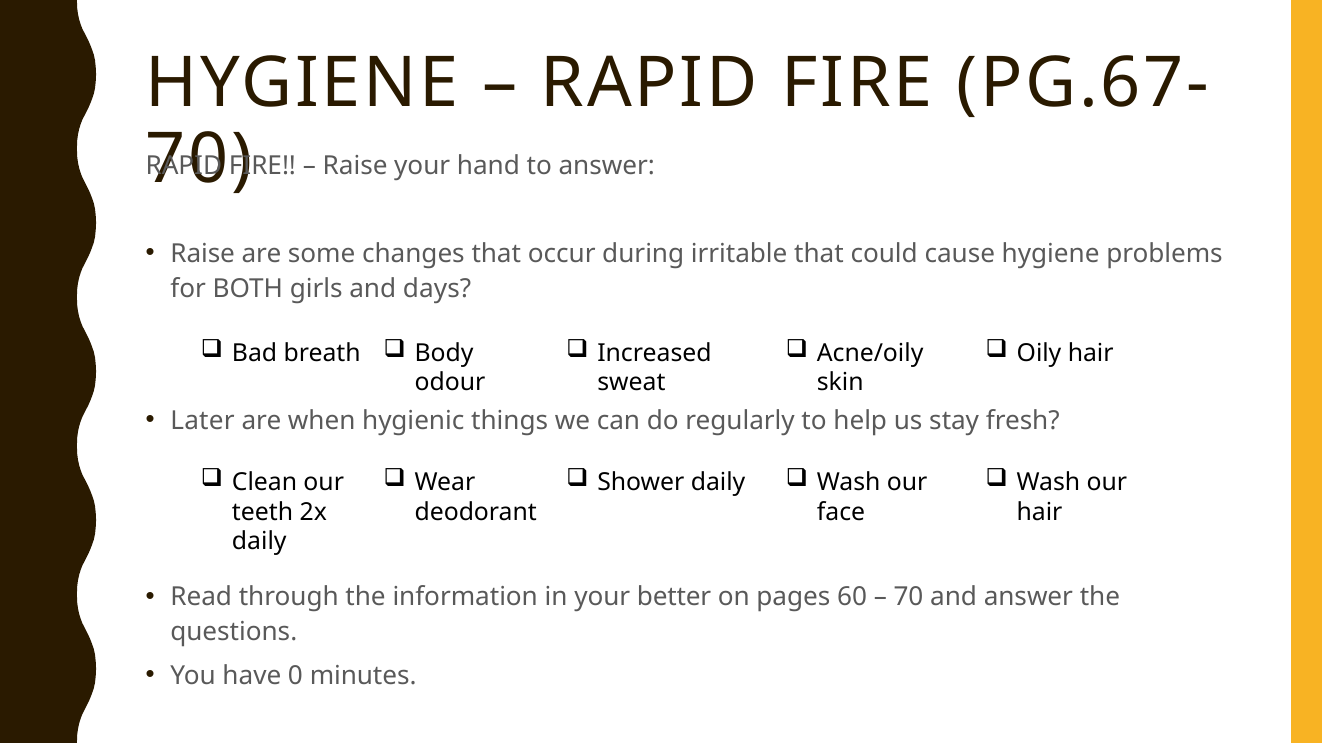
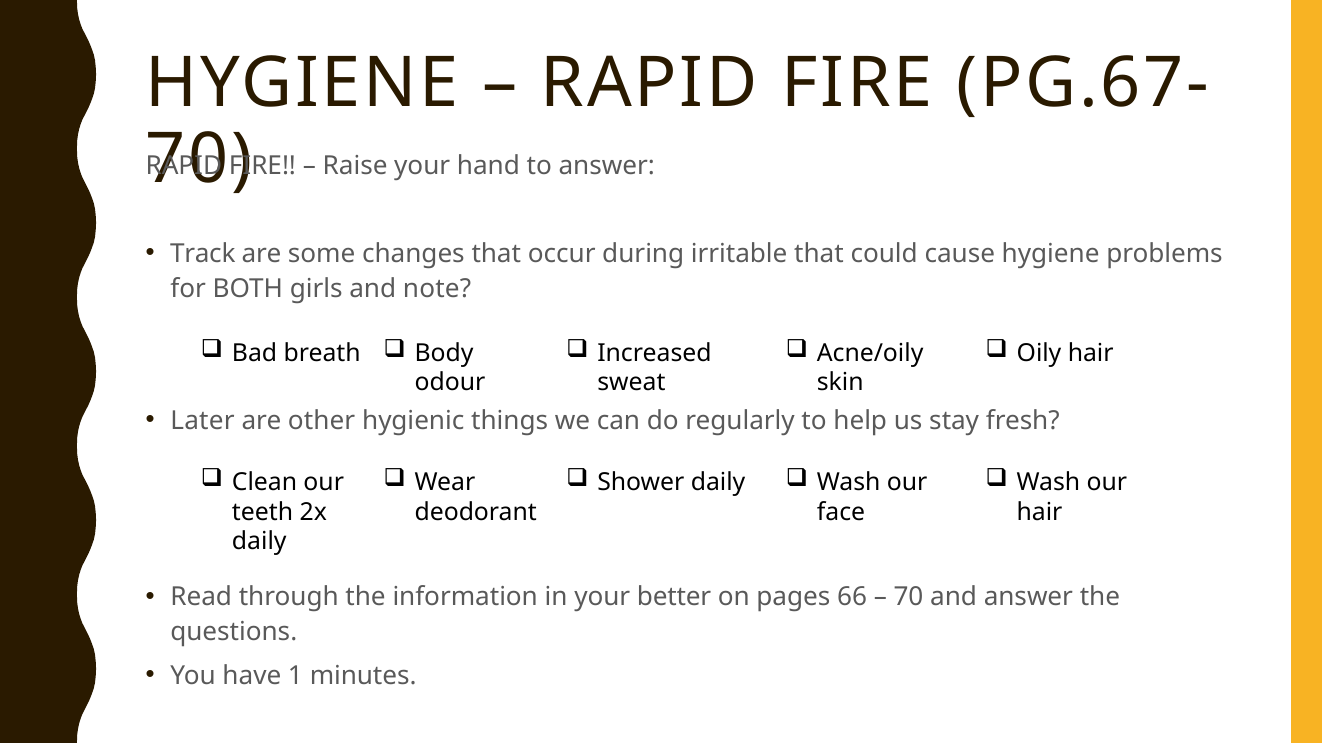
Raise at (203, 254): Raise -> Track
days: days -> note
when: when -> other
60: 60 -> 66
0: 0 -> 1
